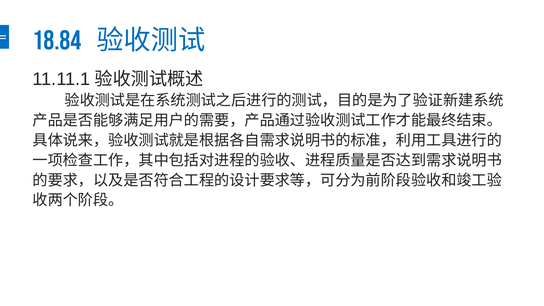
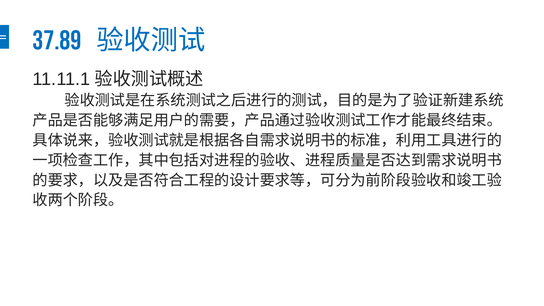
18.84: 18.84 -> 37.89
